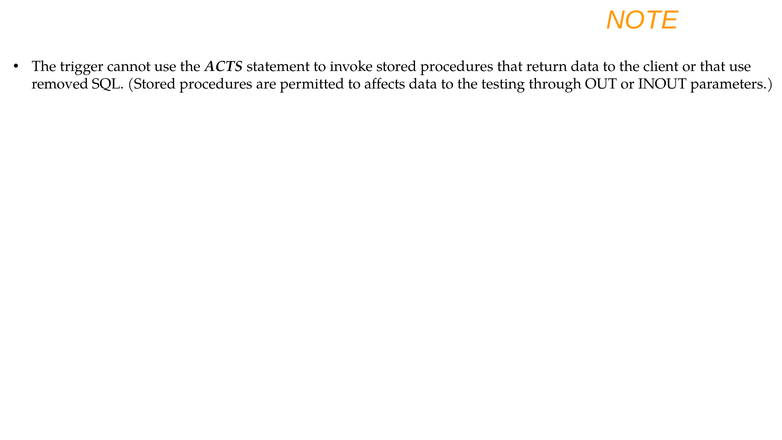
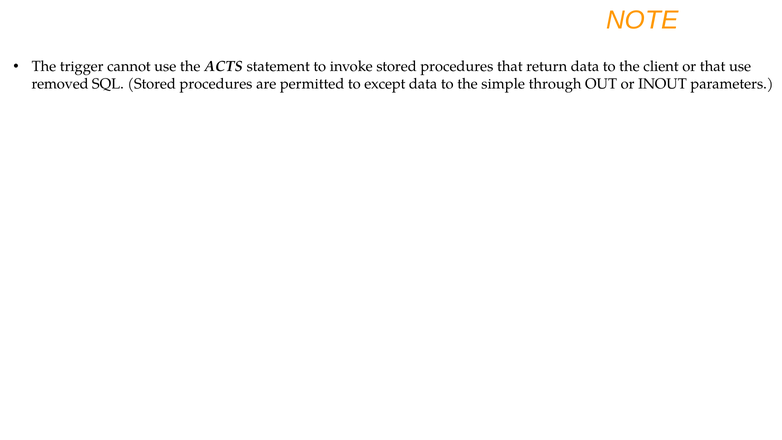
affects: affects -> except
testing: testing -> simple
